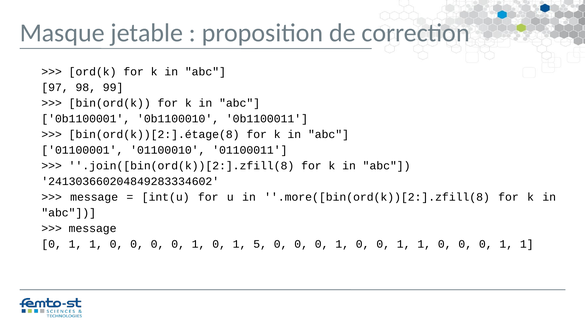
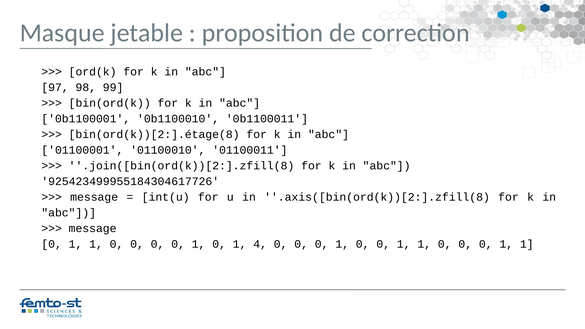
241303660204849283334602: 241303660204849283334602 -> 925423499955184304617726
.more([bin(ord(k))[2:].zfill(8: .more([bin(ord(k))[2:].zfill(8 -> .axis([bin(ord(k))[2:].zfill(8
5: 5 -> 4
